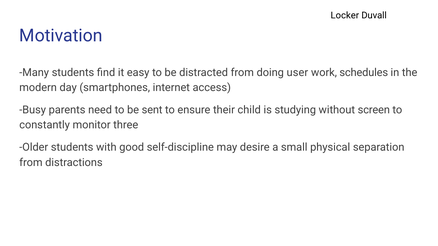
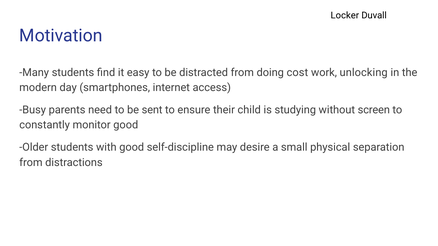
user: user -> cost
schedules: schedules -> unlocking
monitor three: three -> good
